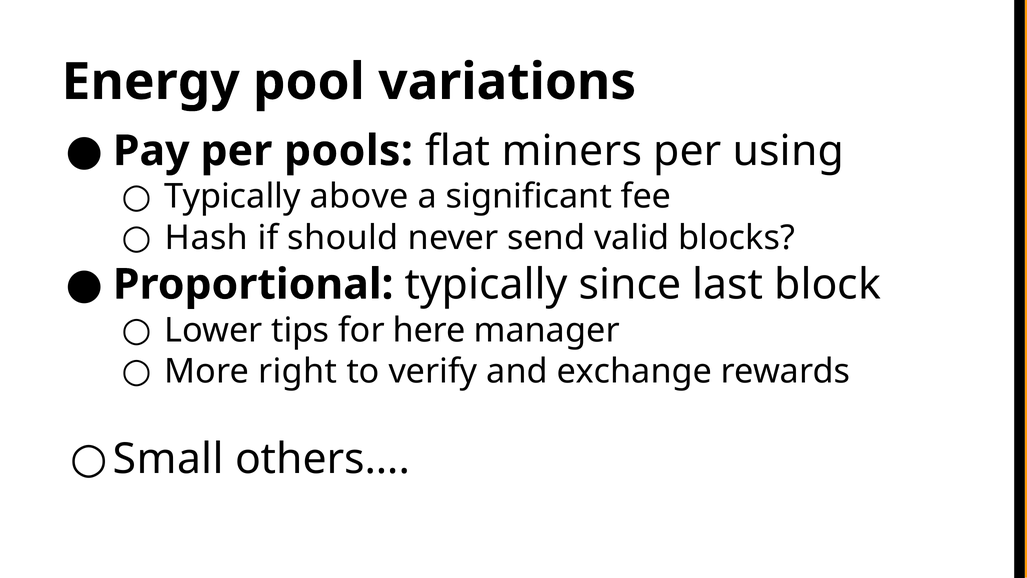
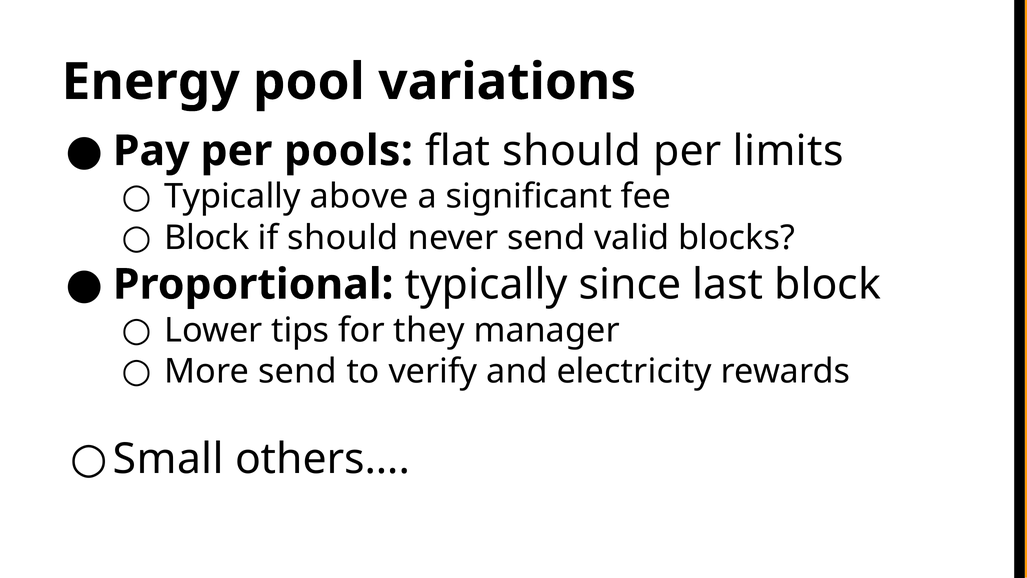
flat miners: miners -> should
using: using -> limits
Hash at (206, 238): Hash -> Block
here: here -> they
More right: right -> send
exchange: exchange -> electricity
